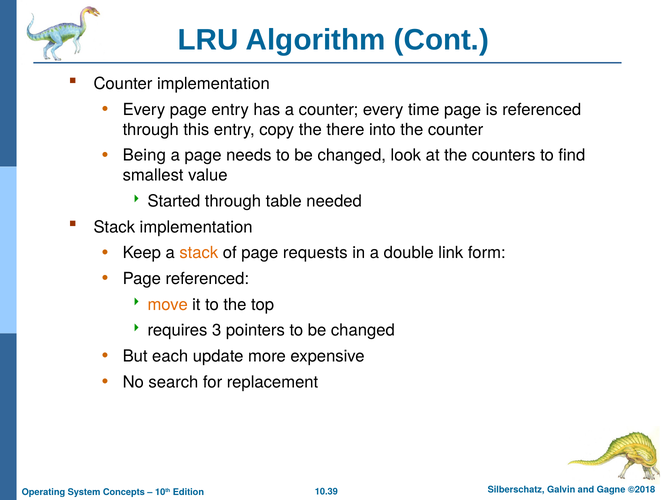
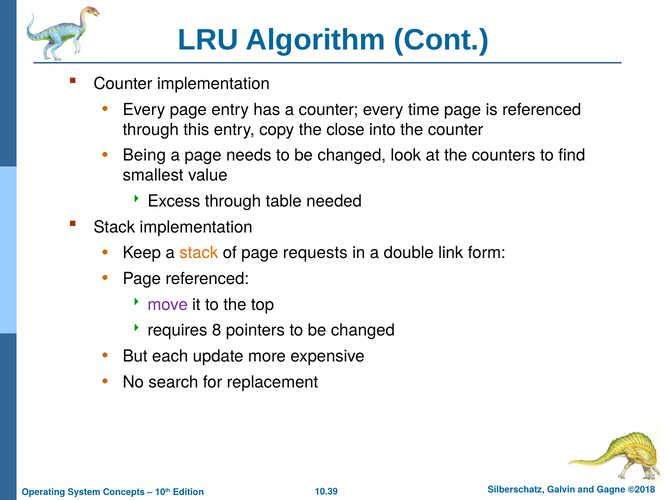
there: there -> close
Started: Started -> Excess
move colour: orange -> purple
3: 3 -> 8
